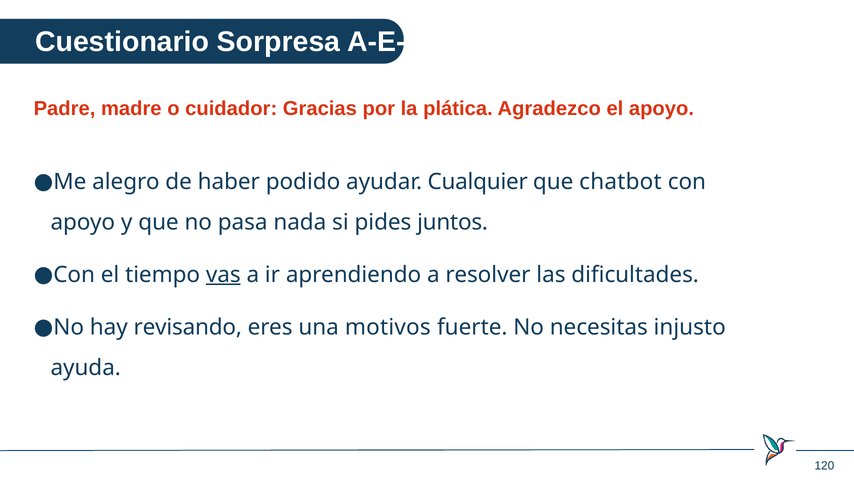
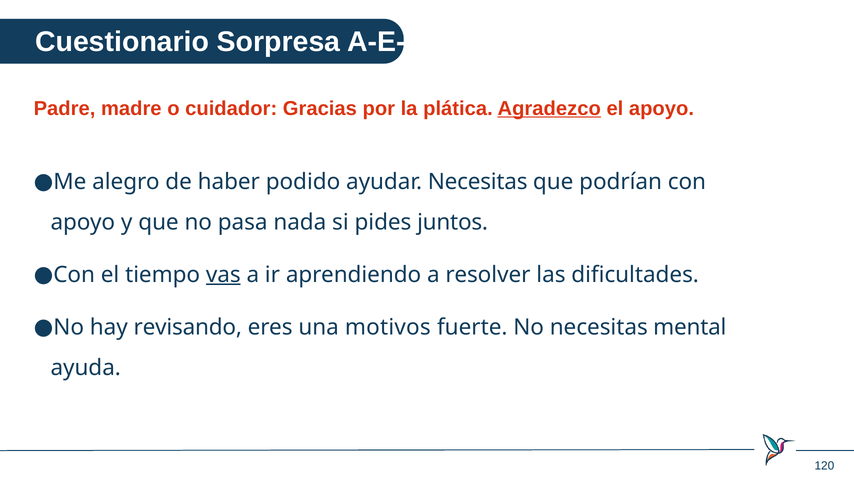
Agradezco underline: none -> present
ayudar Cualquier: Cualquier -> Necesitas
chatbot: chatbot -> podrían
injusto: injusto -> mental
